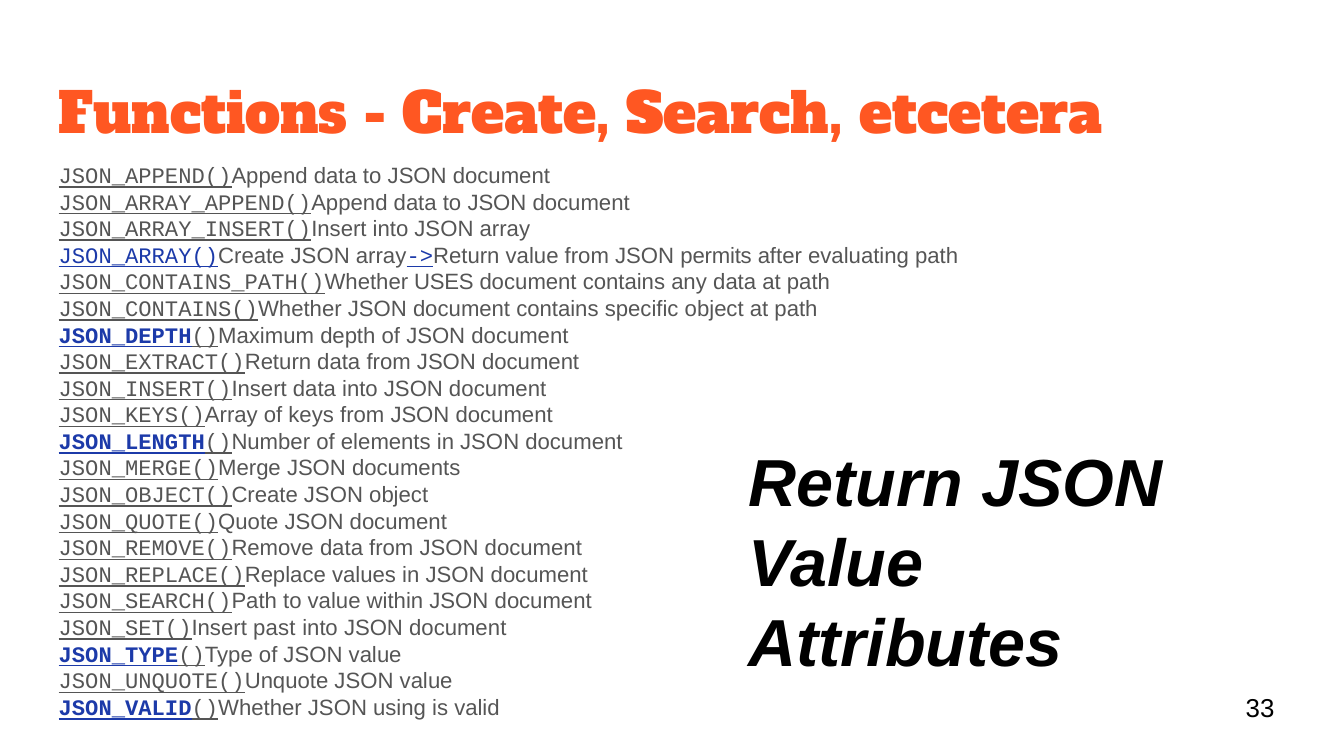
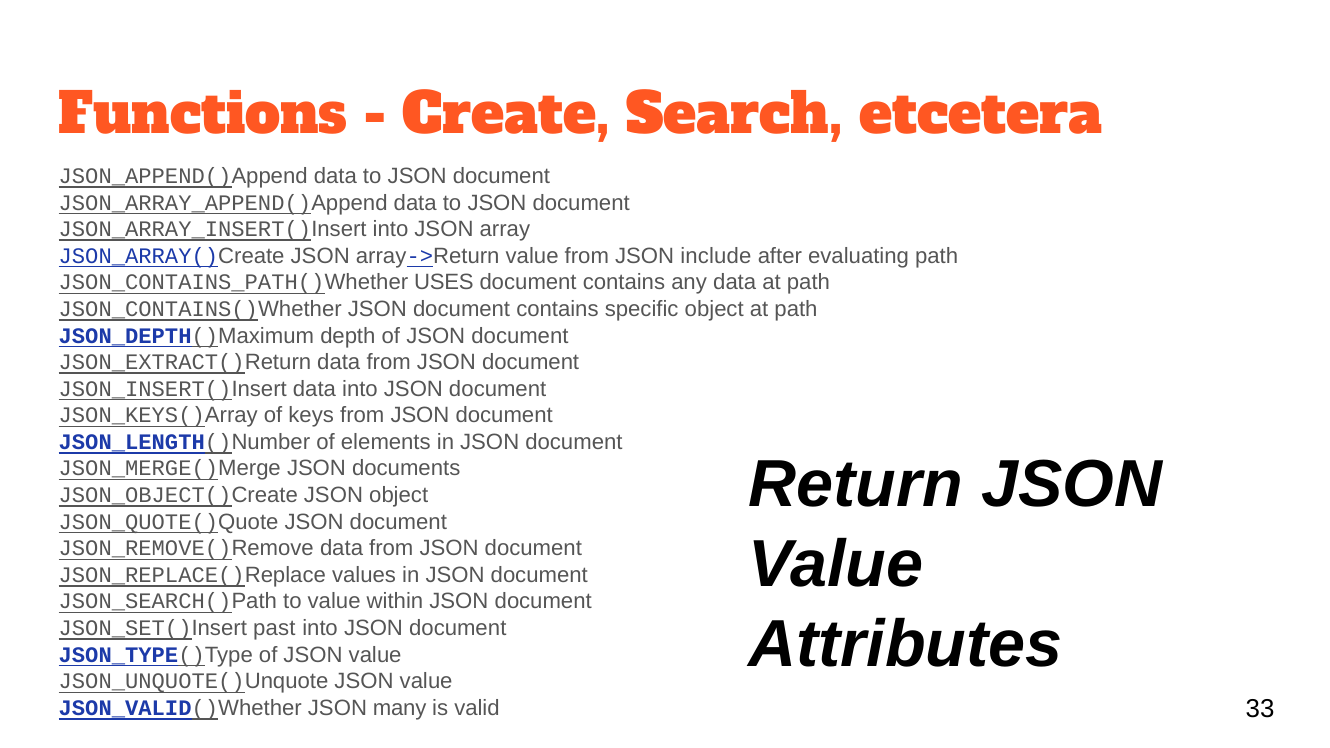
permits: permits -> include
using: using -> many
